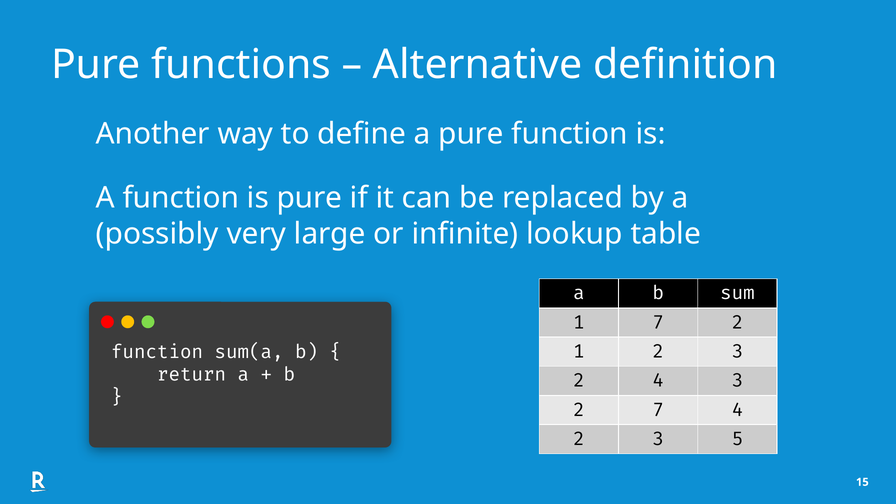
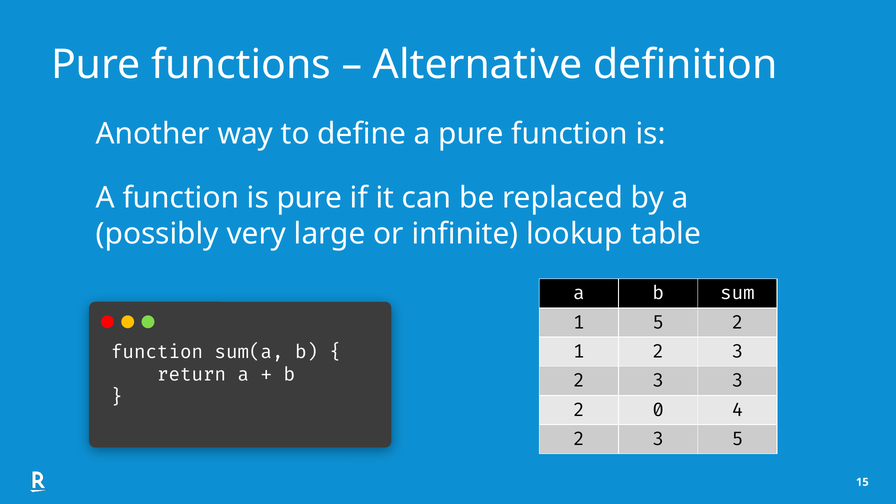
1 7: 7 -> 5
4 at (658, 381): 4 -> 3
2 7: 7 -> 0
